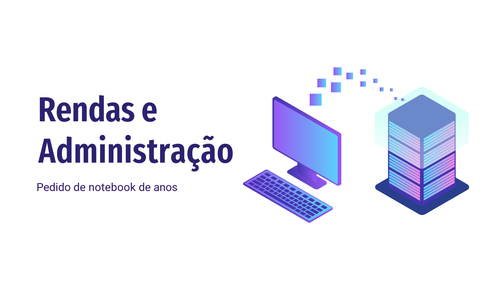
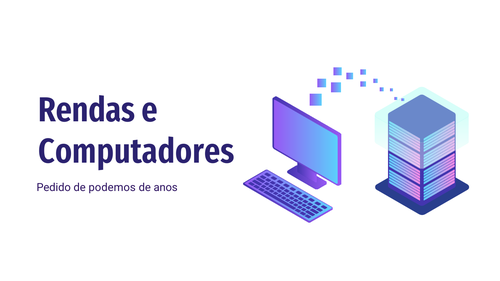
Administração: Administração -> Computadores
notebook: notebook -> podemos
